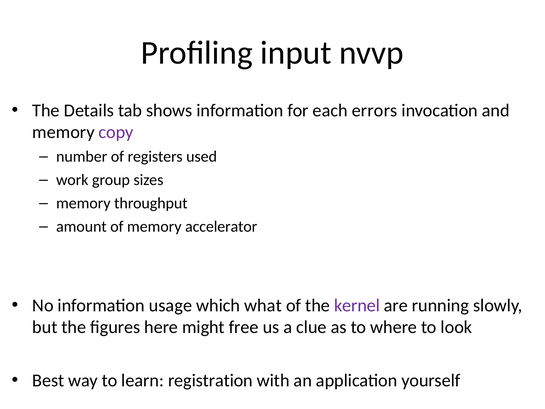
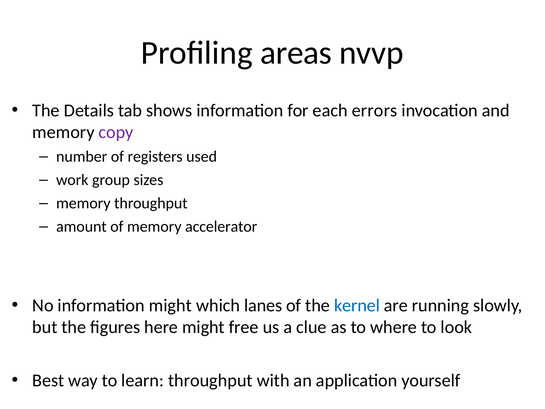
input: input -> areas
information usage: usage -> might
what: what -> lanes
kernel colour: purple -> blue
learn registration: registration -> throughput
